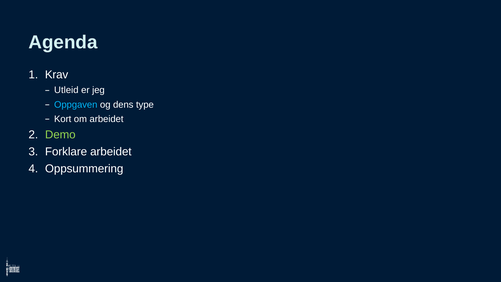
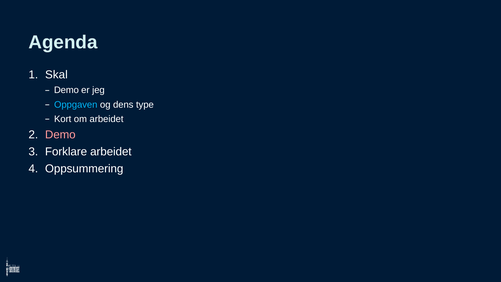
Krav: Krav -> Skal
Utleid at (66, 90): Utleid -> Demo
Demo at (60, 135) colour: light green -> pink
